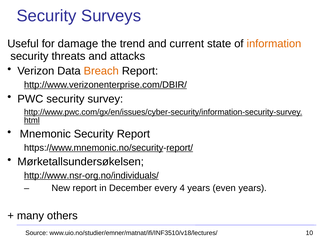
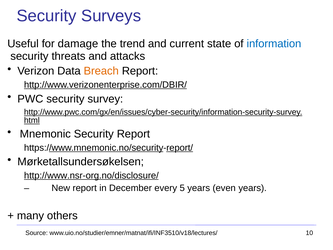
information colour: orange -> blue
http://www.nsr-org.no/individuals/: http://www.nsr-org.no/individuals/ -> http://www.nsr-org.no/disclosure/
4: 4 -> 5
